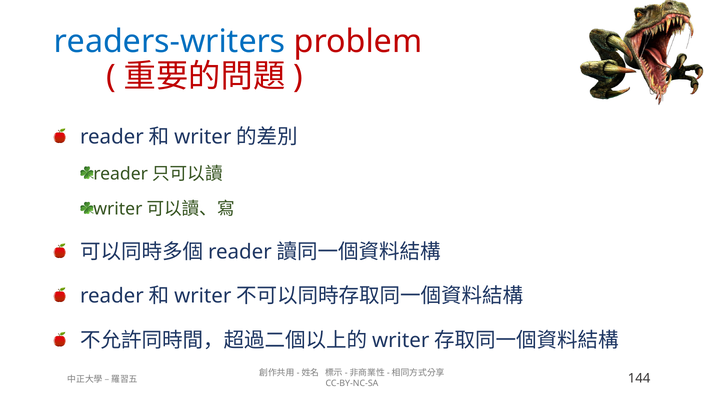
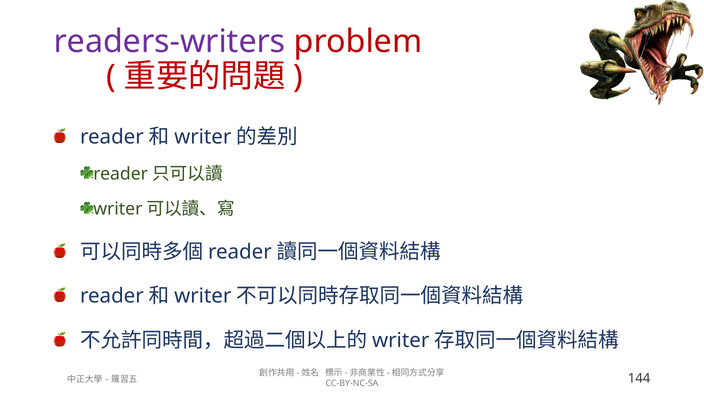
readers-writers colour: blue -> purple
